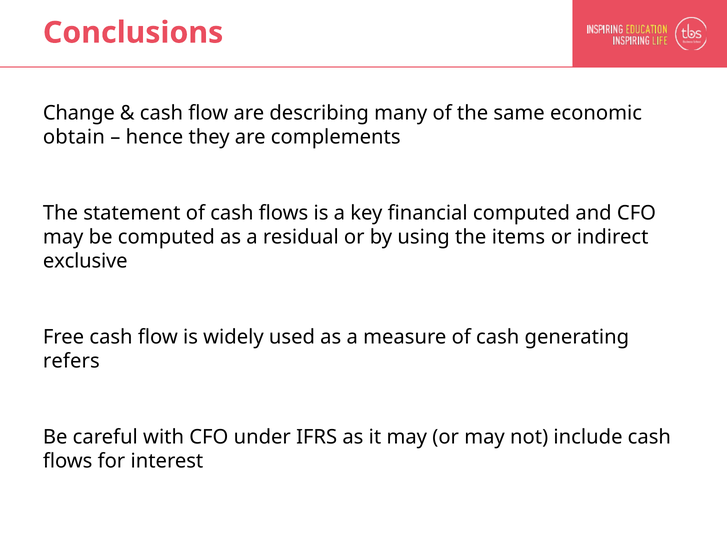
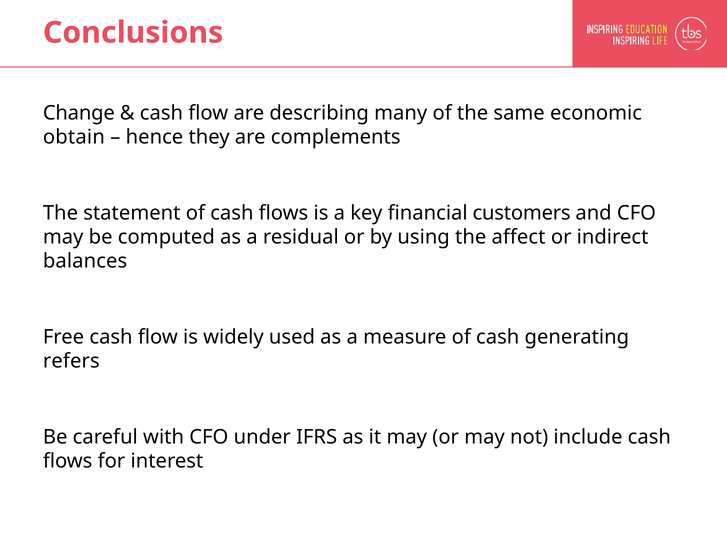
financial computed: computed -> customers
items: items -> affect
exclusive: exclusive -> balances
